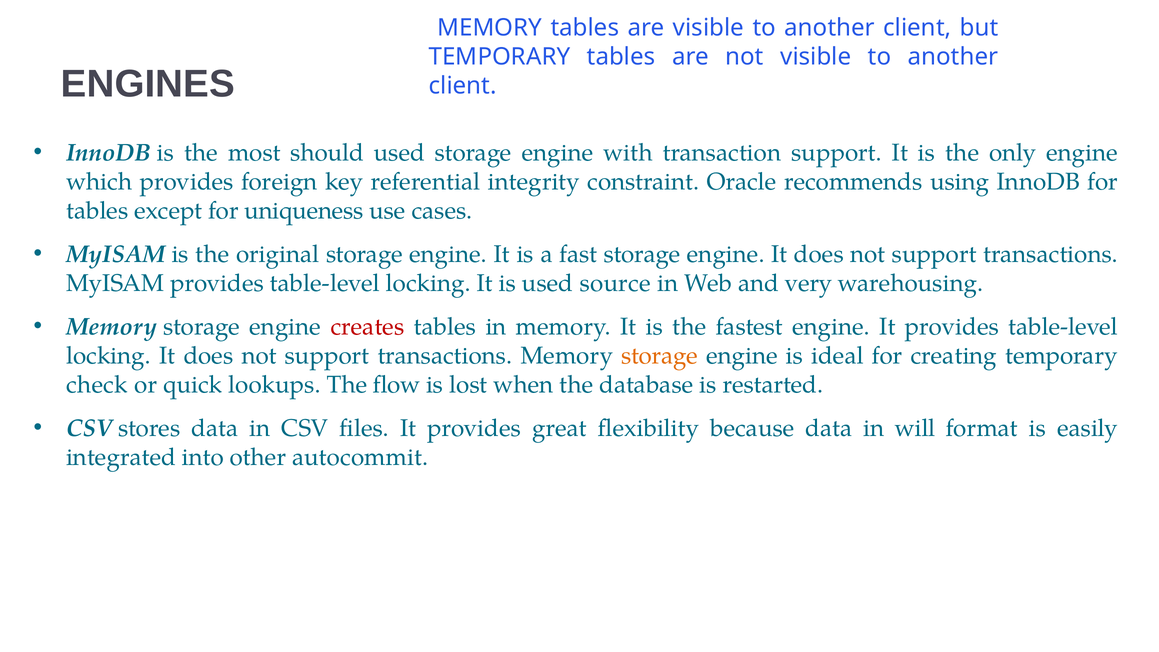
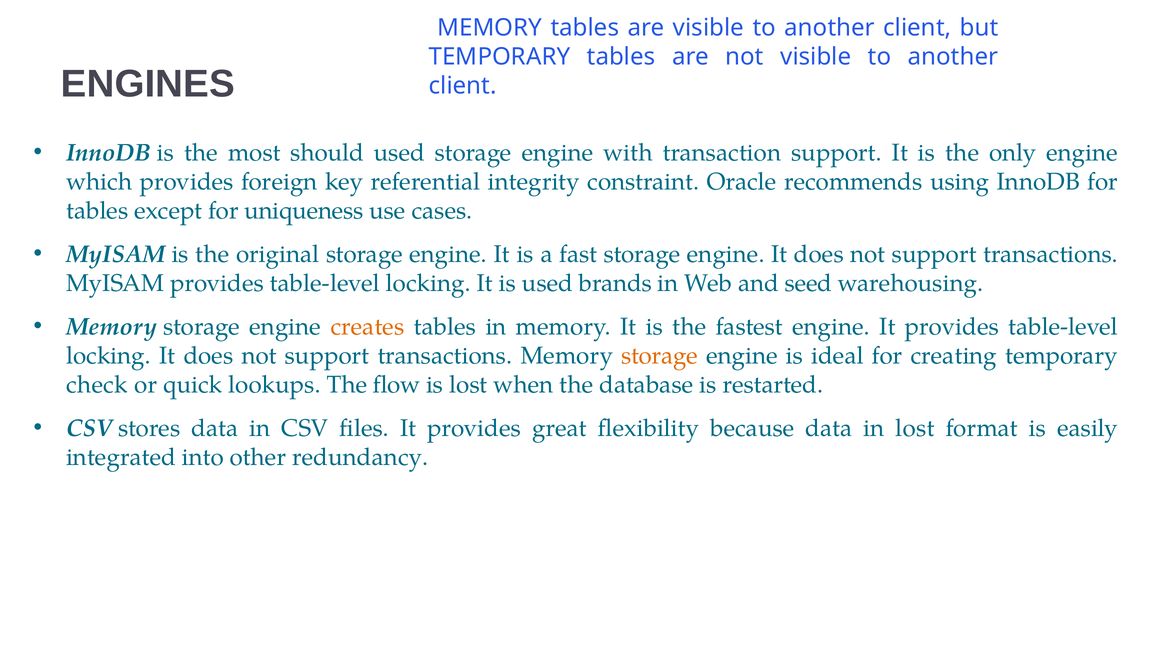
source: source -> brands
very: very -> seed
creates colour: red -> orange
in will: will -> lost
autocommit: autocommit -> redundancy
